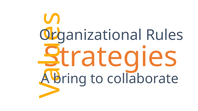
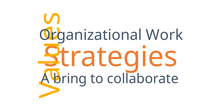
Rules: Rules -> Work
